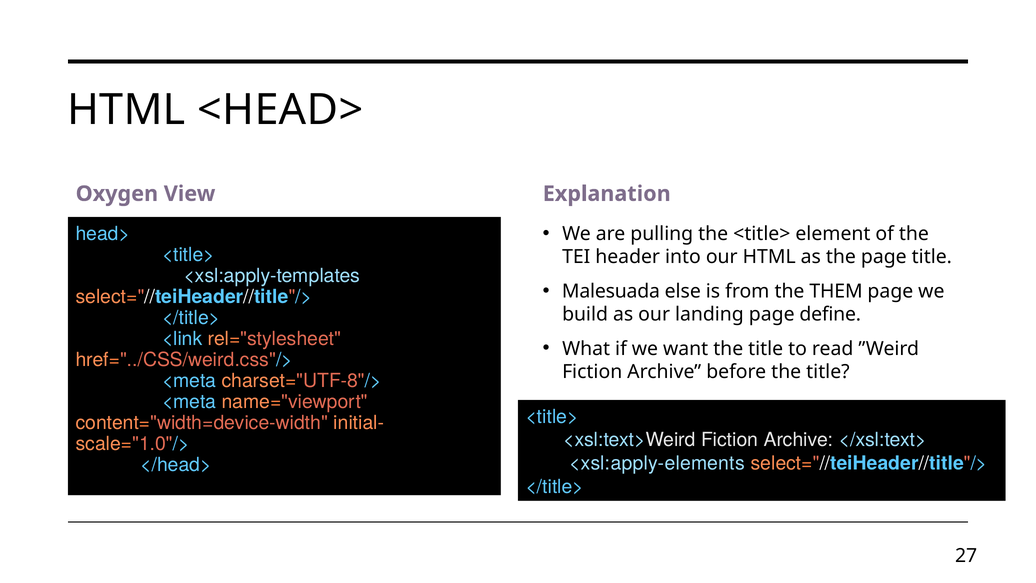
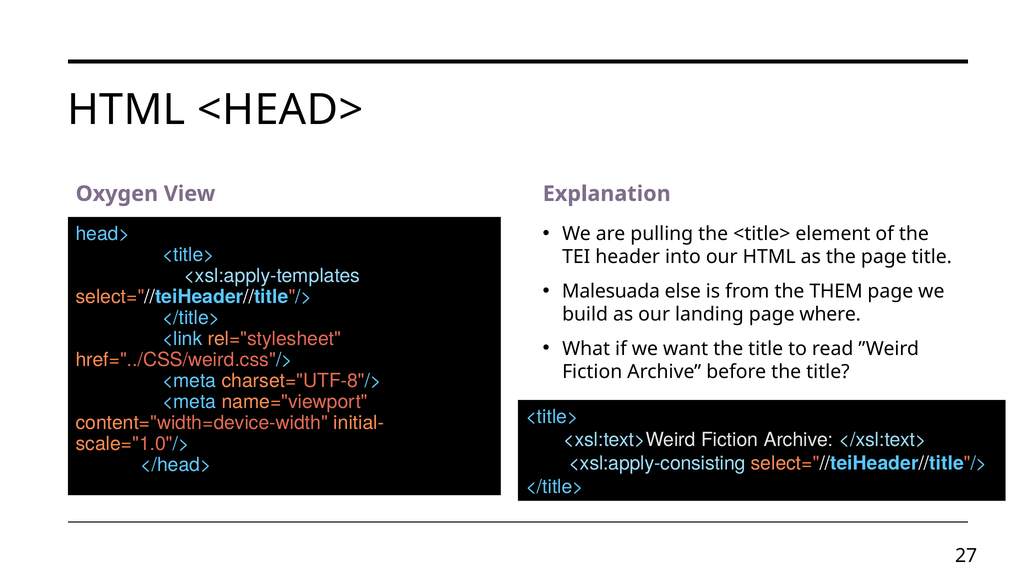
define: define -> where
<xsl:apply-elements: <xsl:apply-elements -> <xsl:apply-consisting
